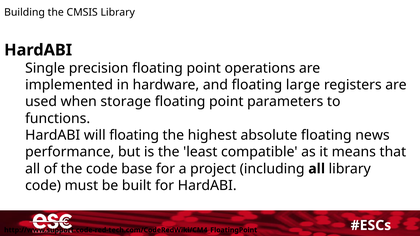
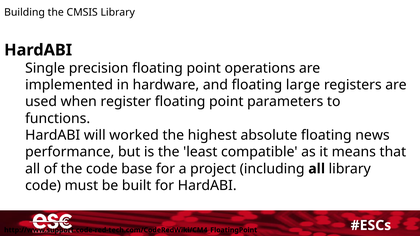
storage: storage -> register
will floating: floating -> worked
